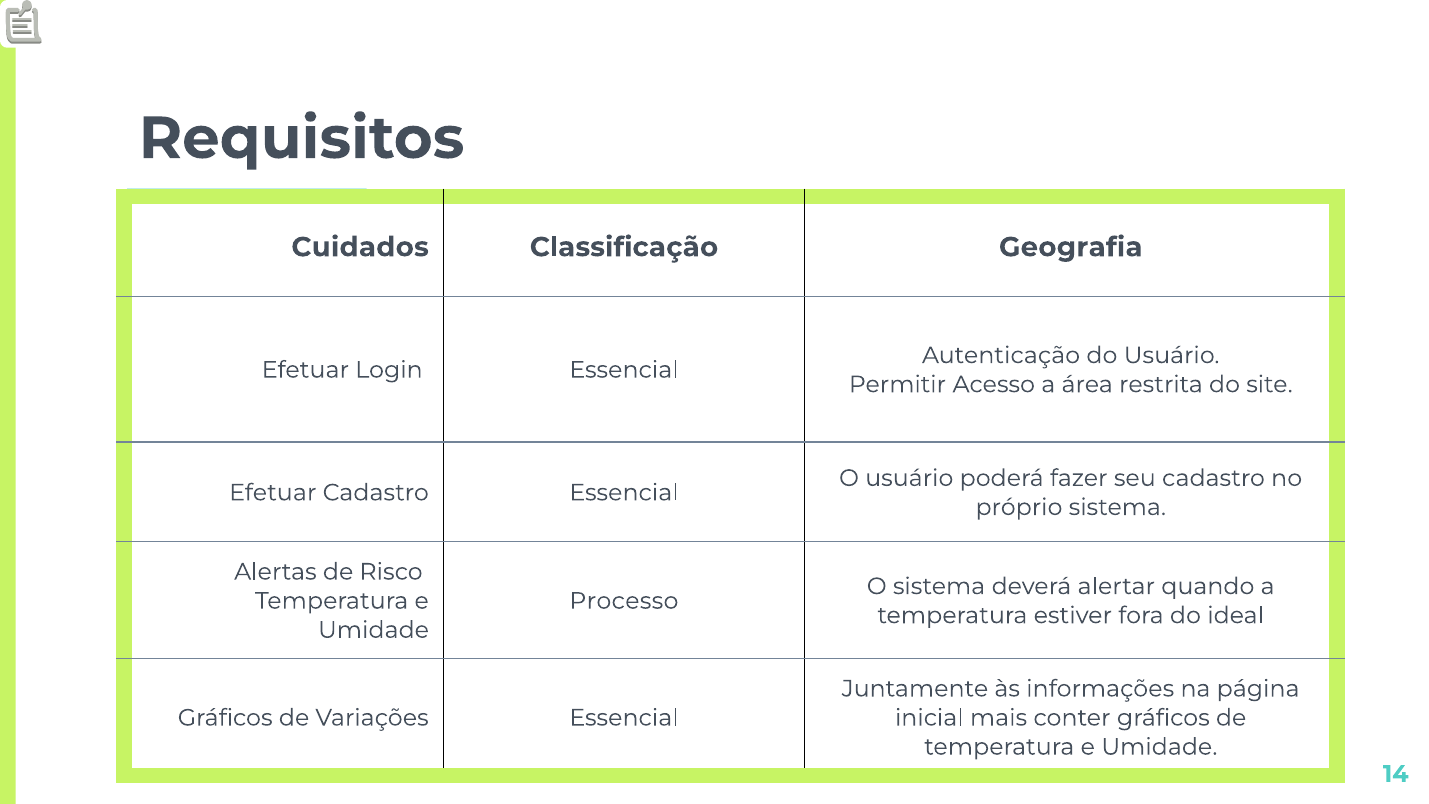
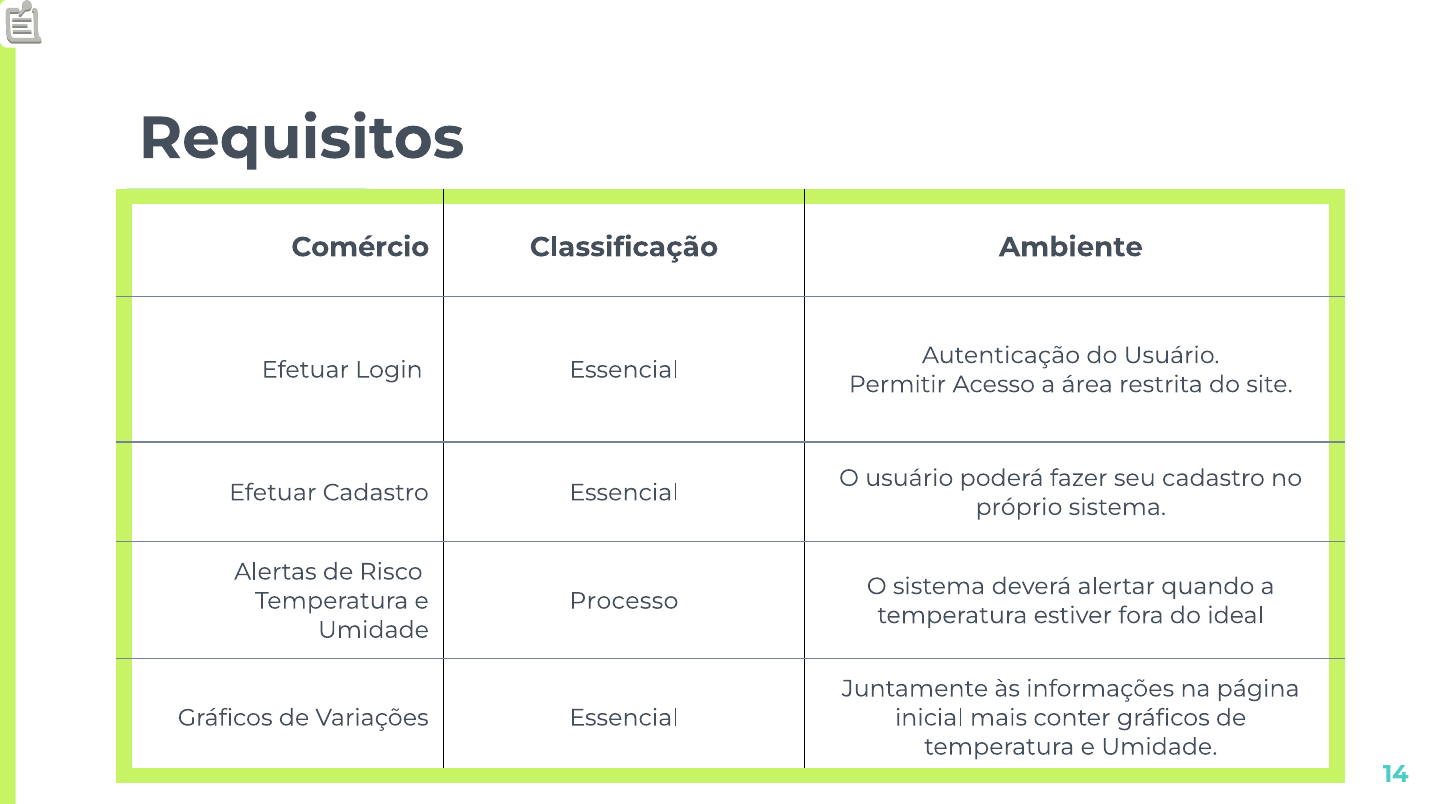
Cuidados: Cuidados -> Comércio
Geografia: Geografia -> Ambiente
